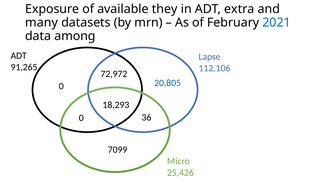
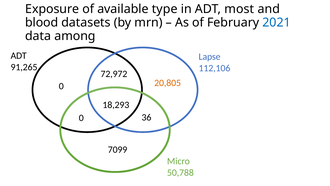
they: they -> type
extra: extra -> most
many: many -> blood
20,805 colour: blue -> orange
25,426: 25,426 -> 50,788
